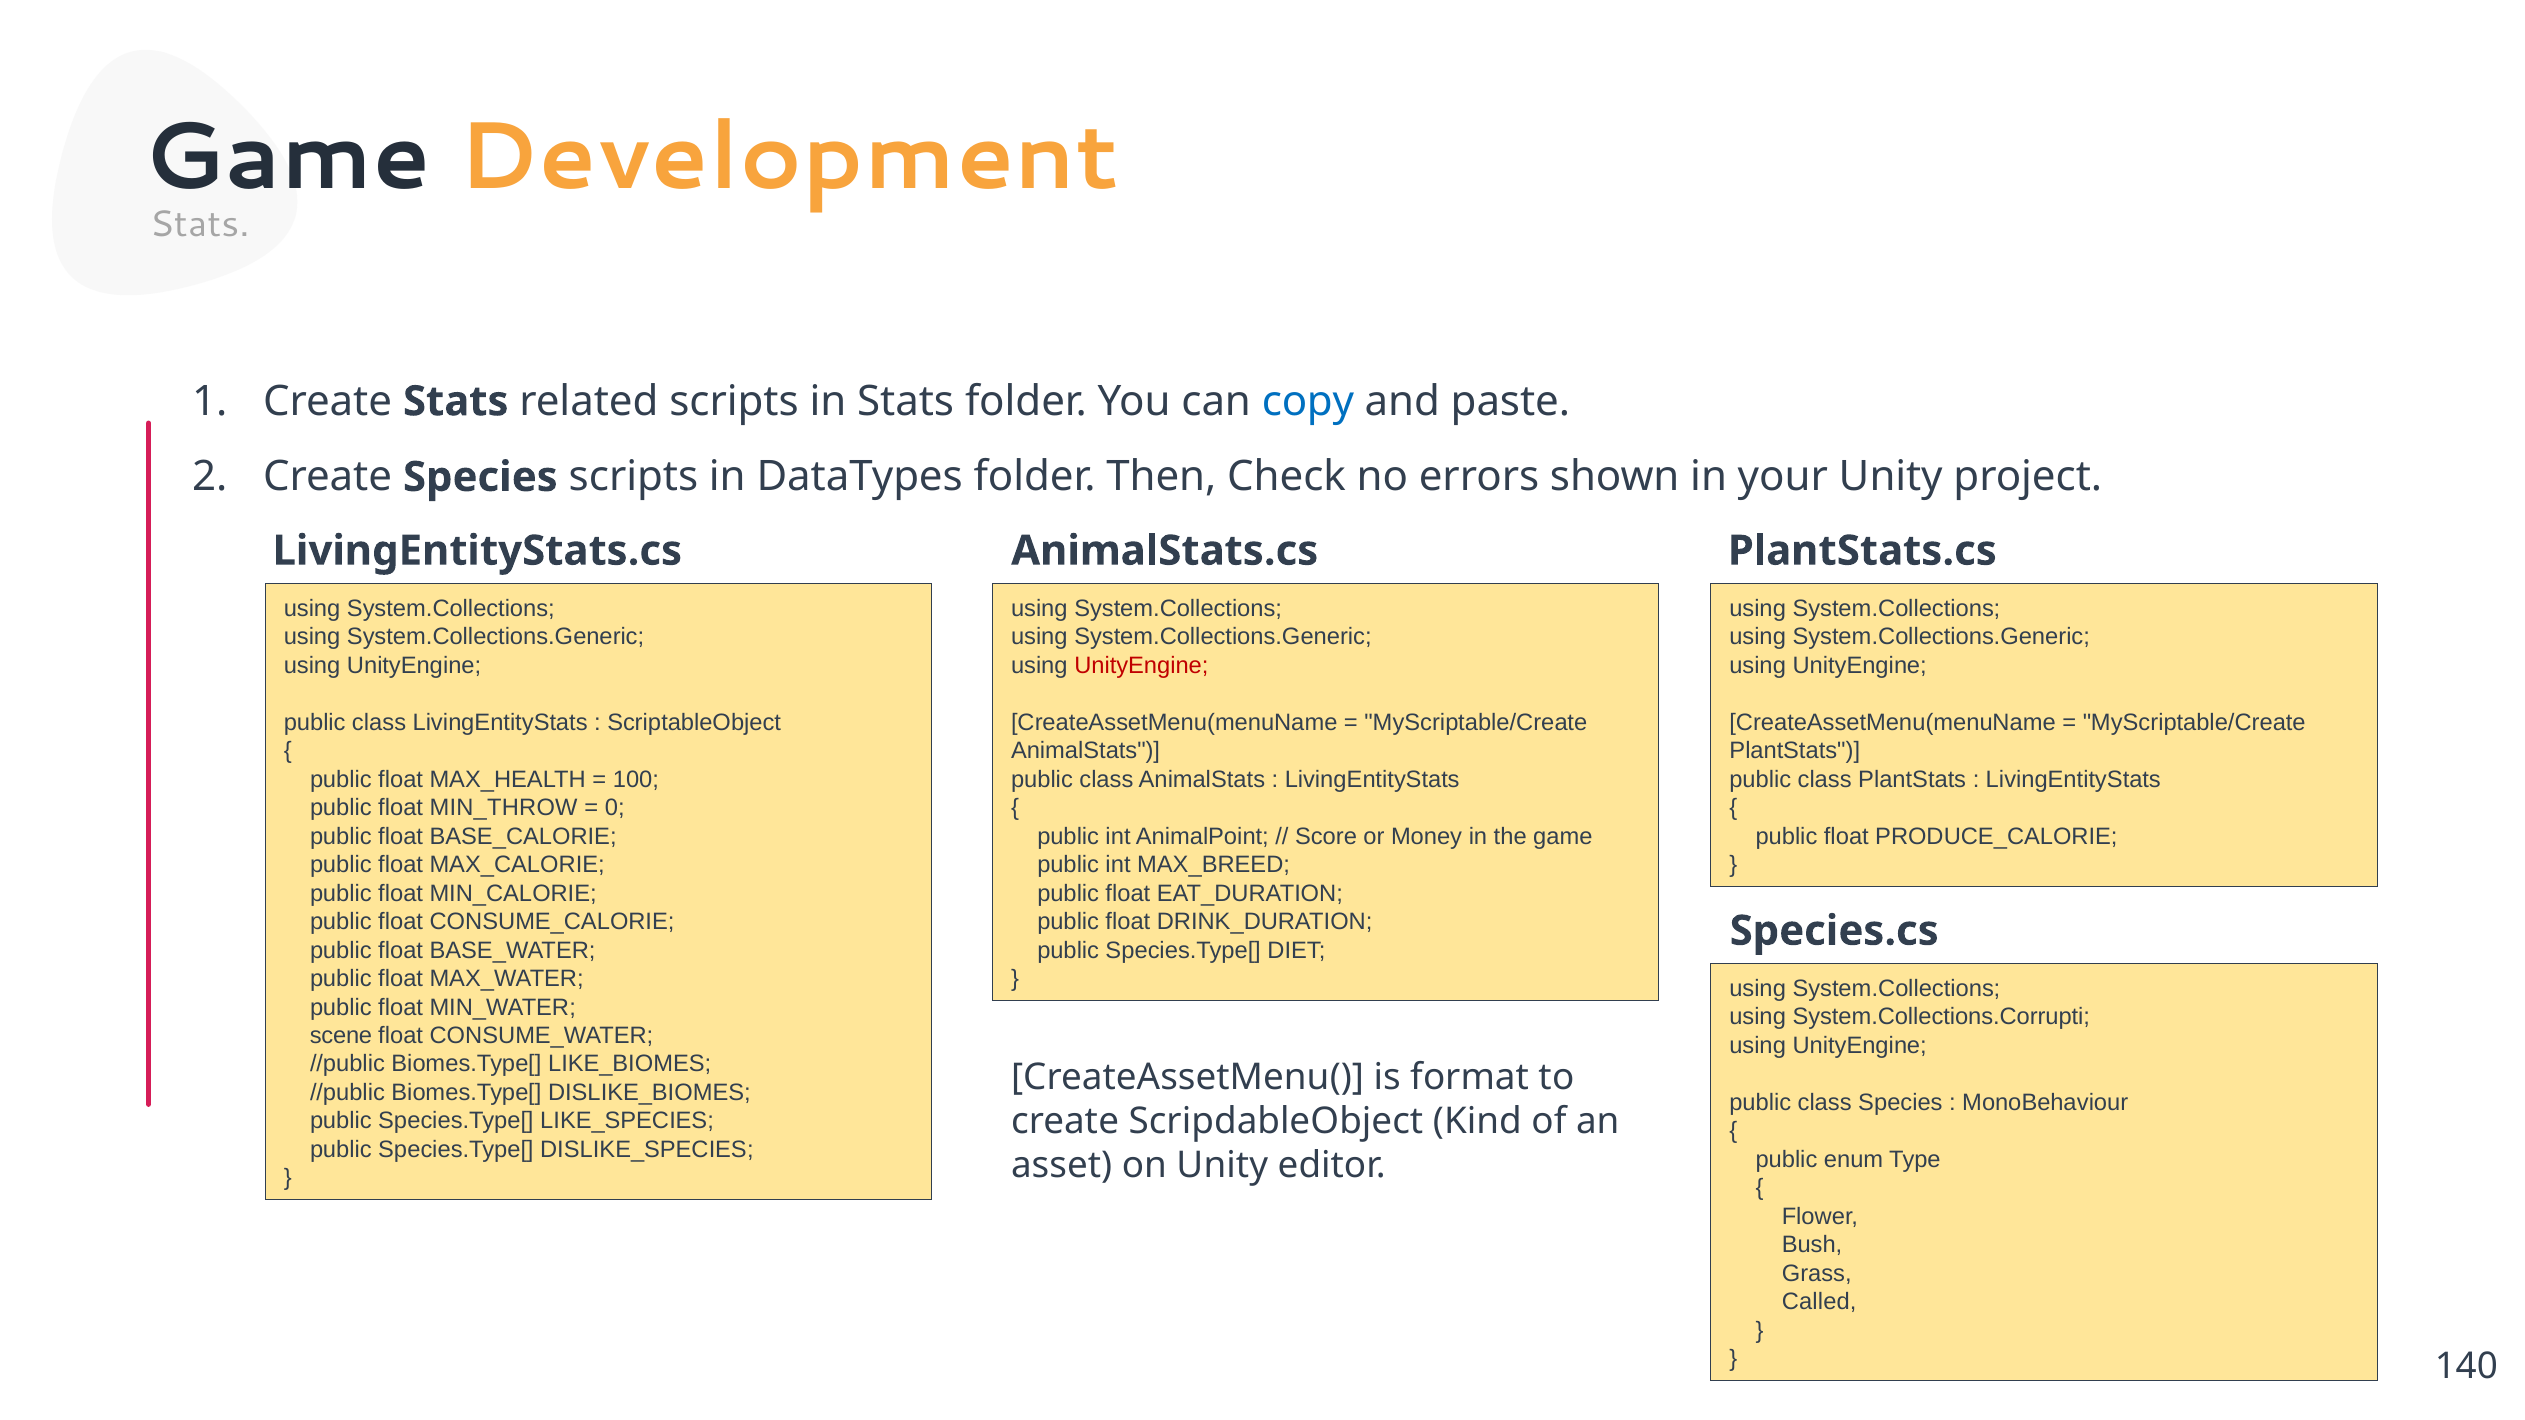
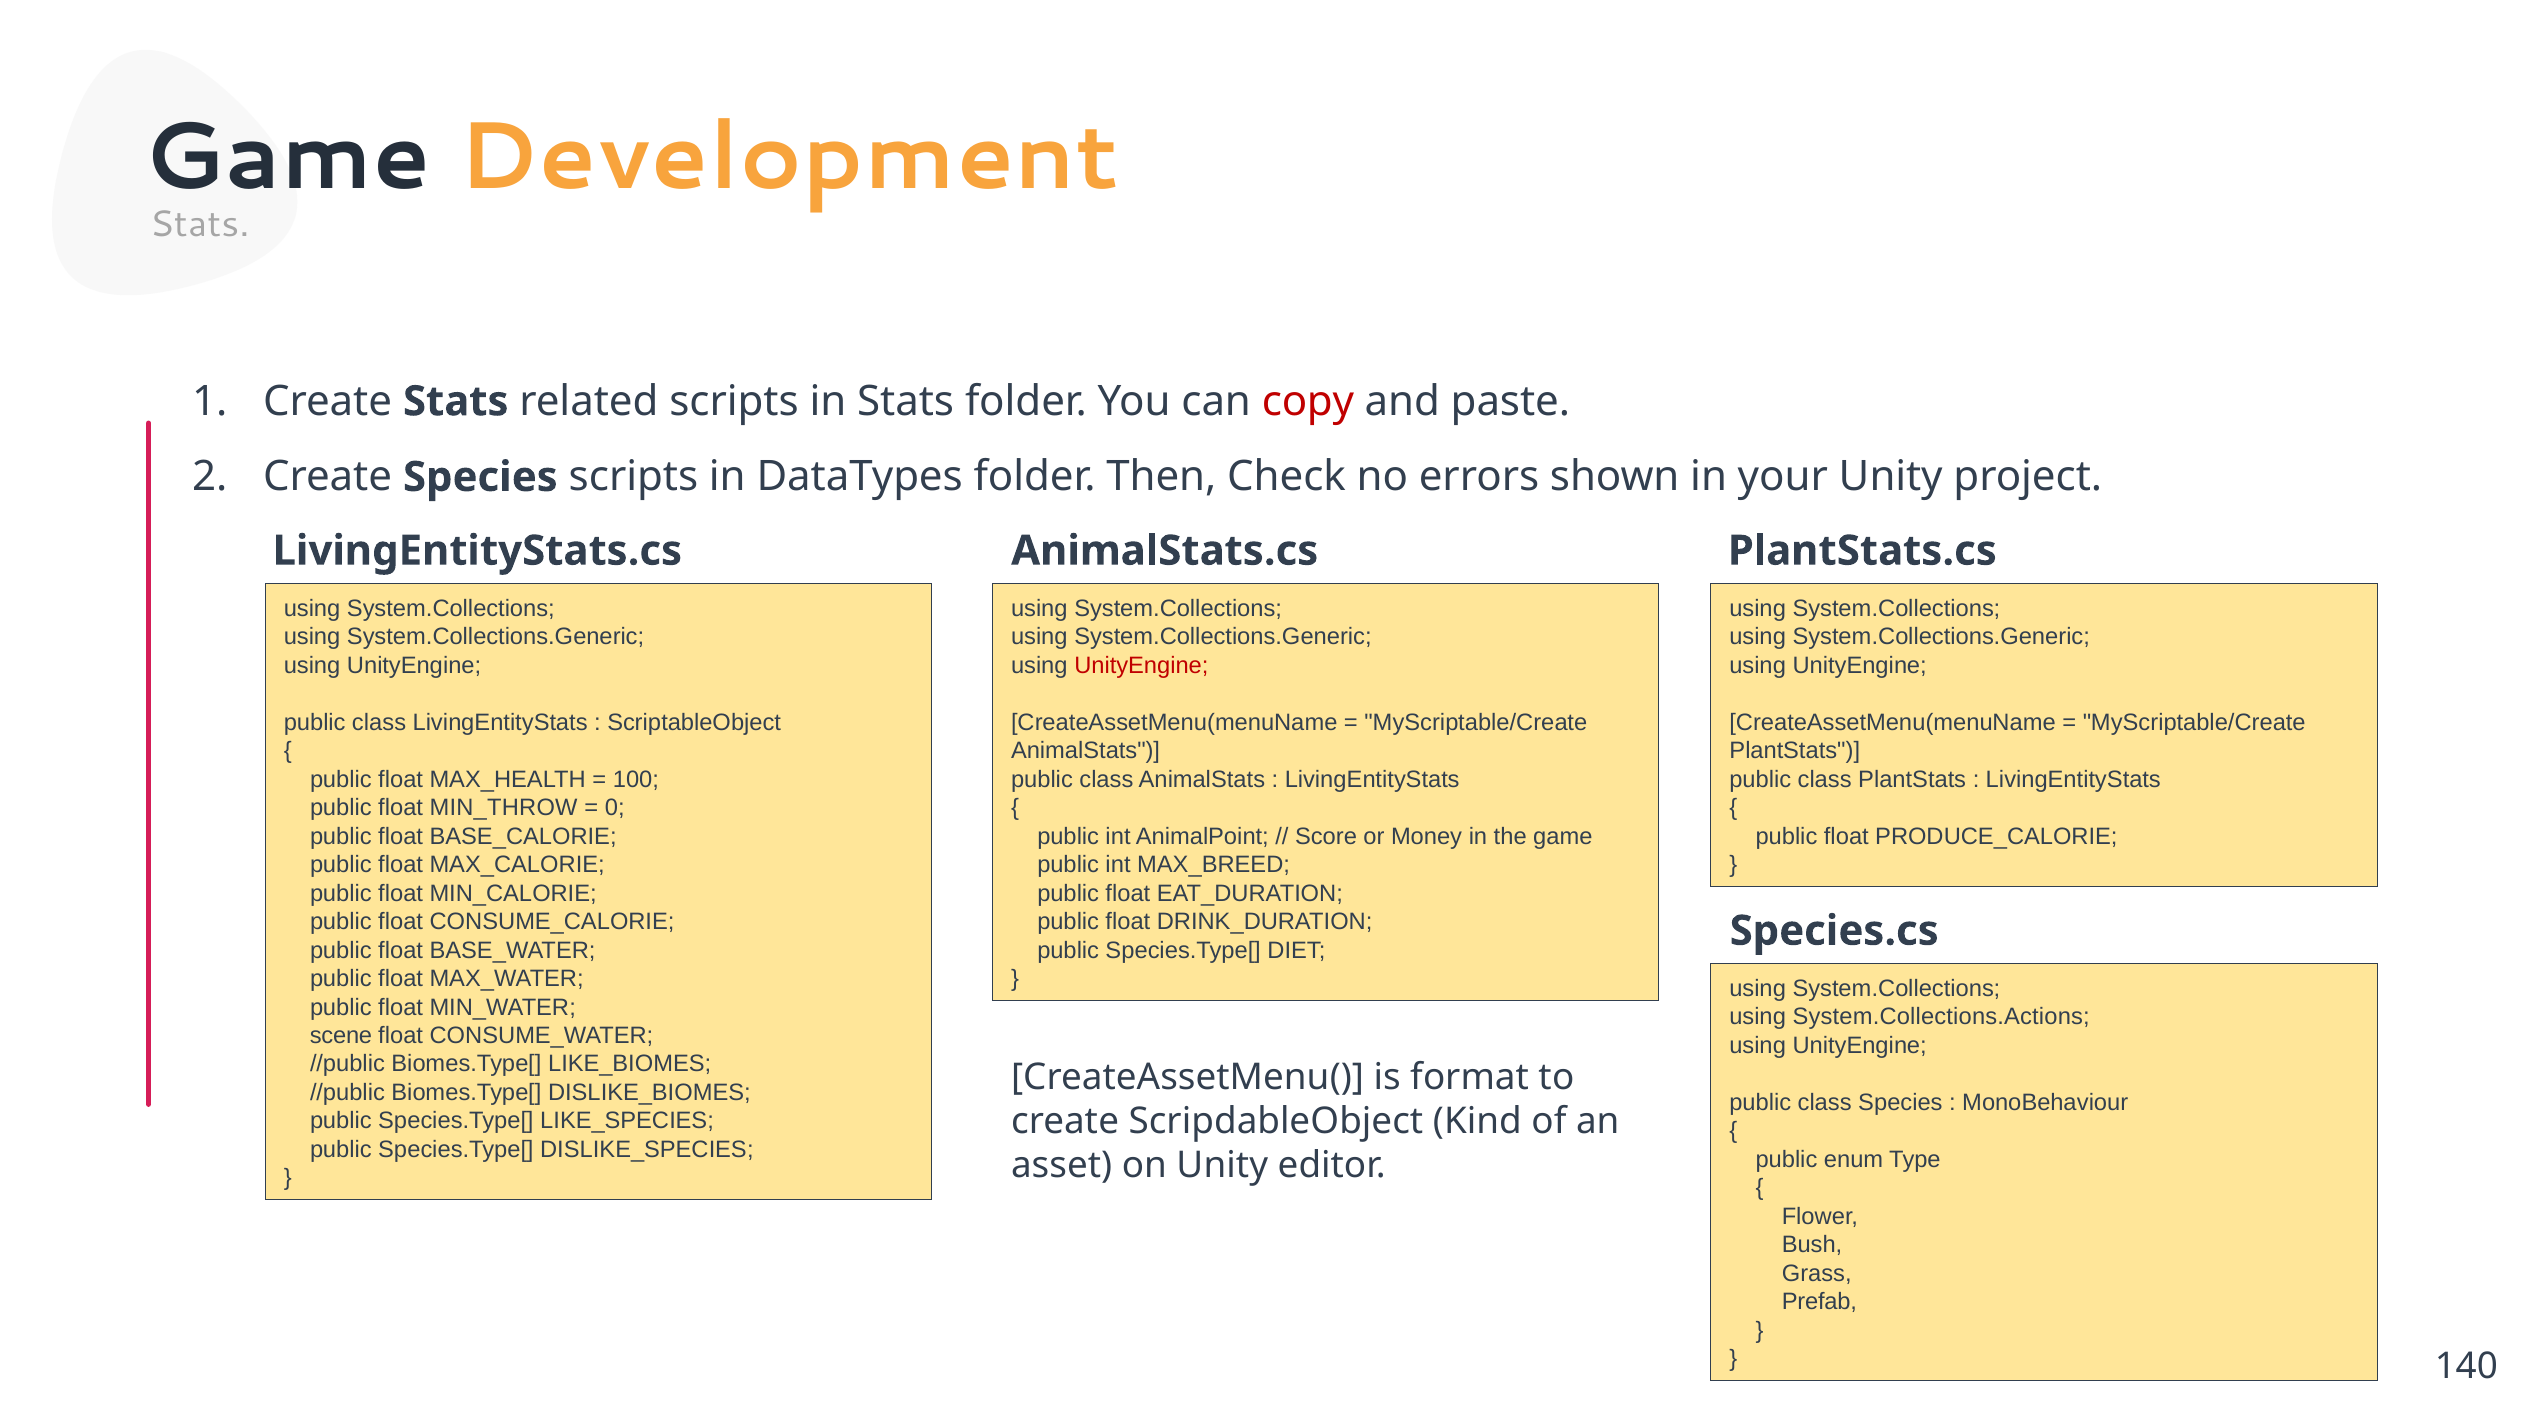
copy colour: blue -> red
System.Collections.Corrupti: System.Collections.Corrupti -> System.Collections.Actions
Called: Called -> Prefab
